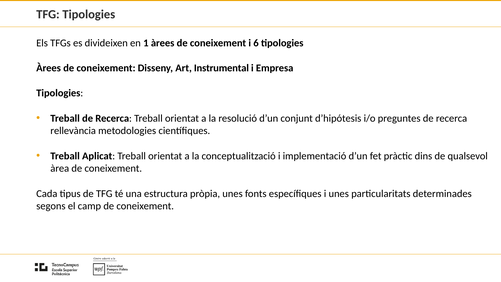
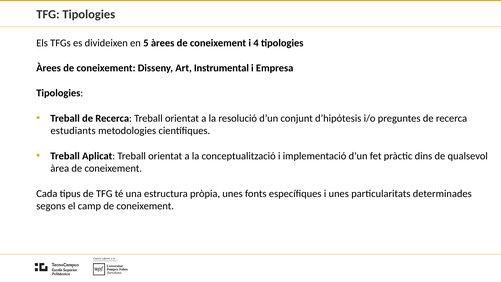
1: 1 -> 5
6: 6 -> 4
rellevància: rellevància -> estudiants
